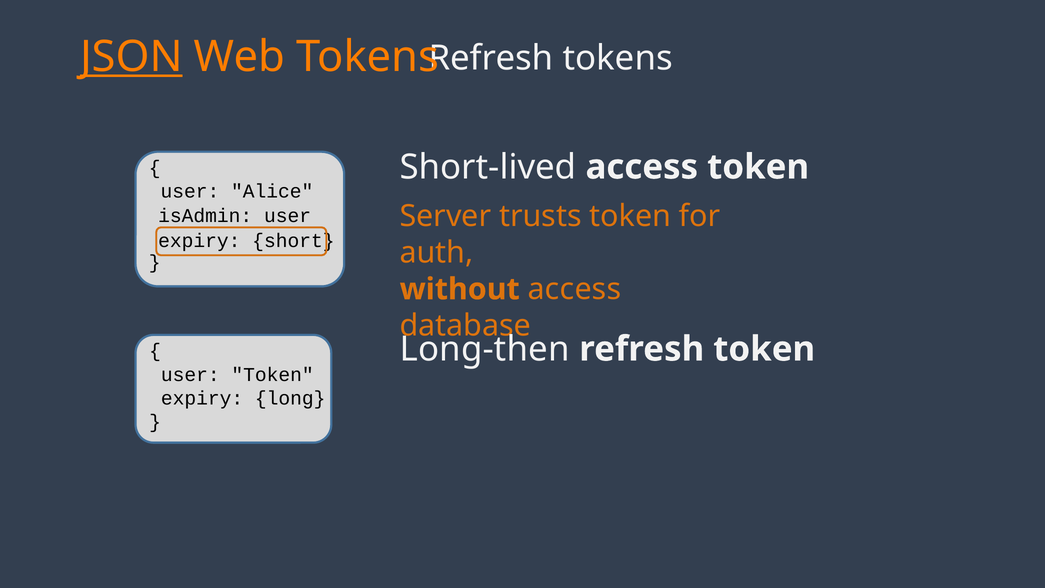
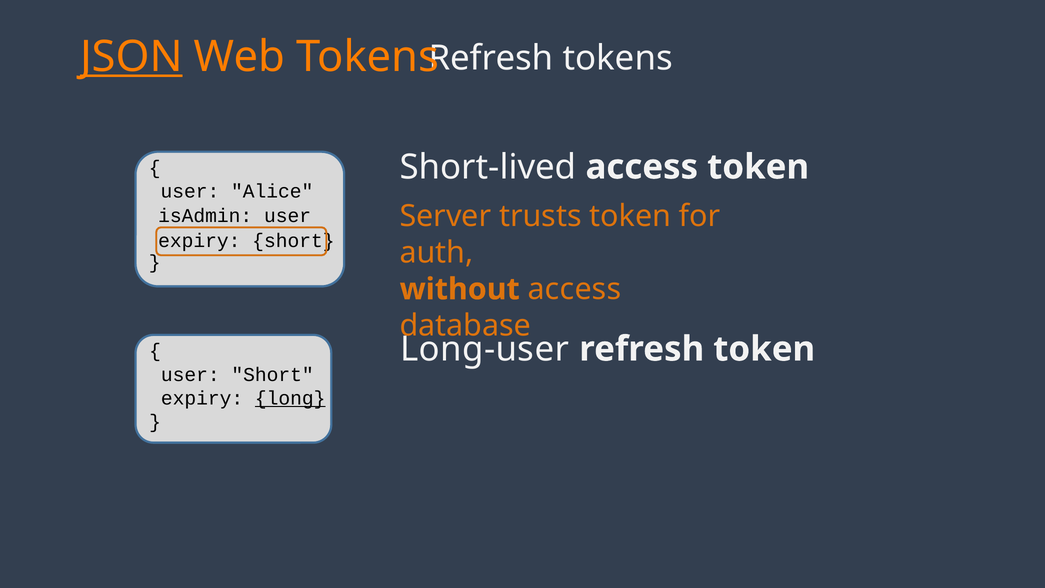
Long-then: Long-then -> Long-user
user Token: Token -> Short
long underline: none -> present
